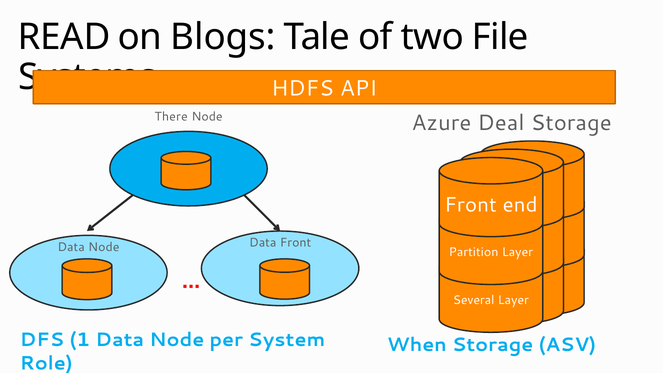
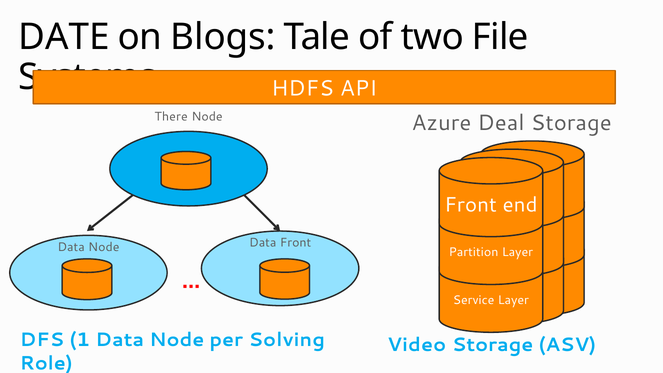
READ: READ -> DATE
Several: Several -> Service
System: System -> Solving
When: When -> Video
